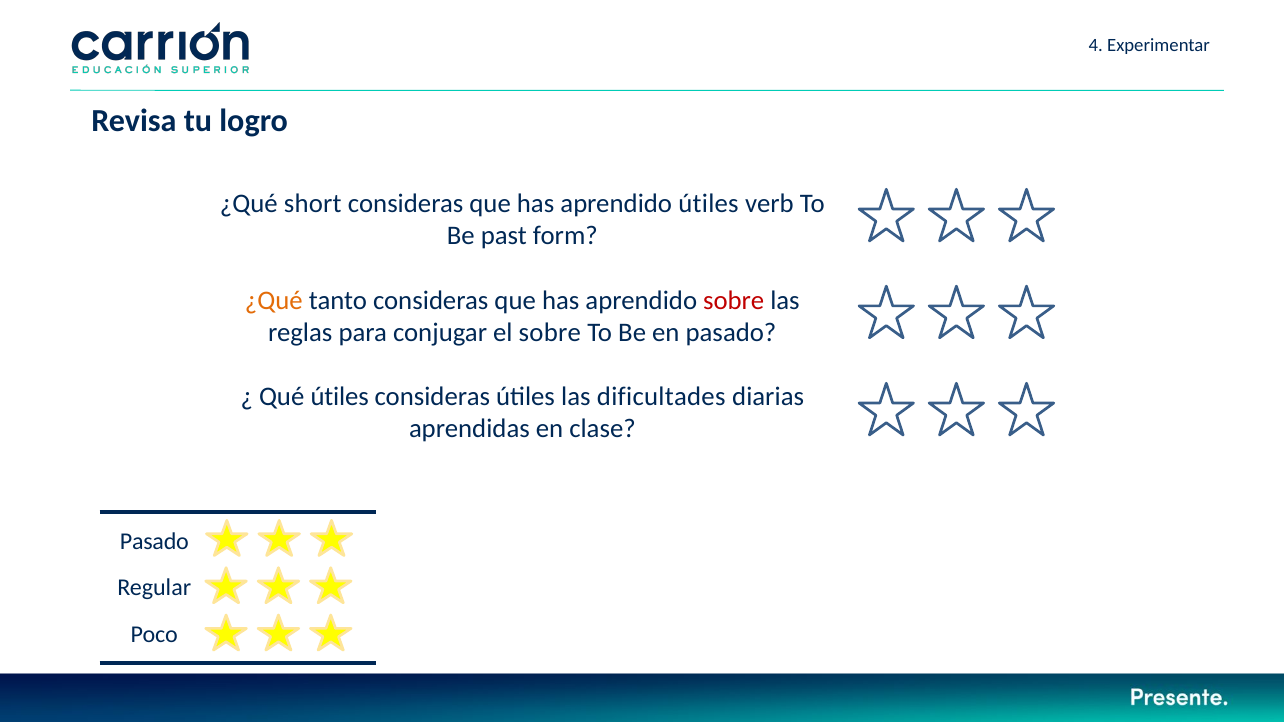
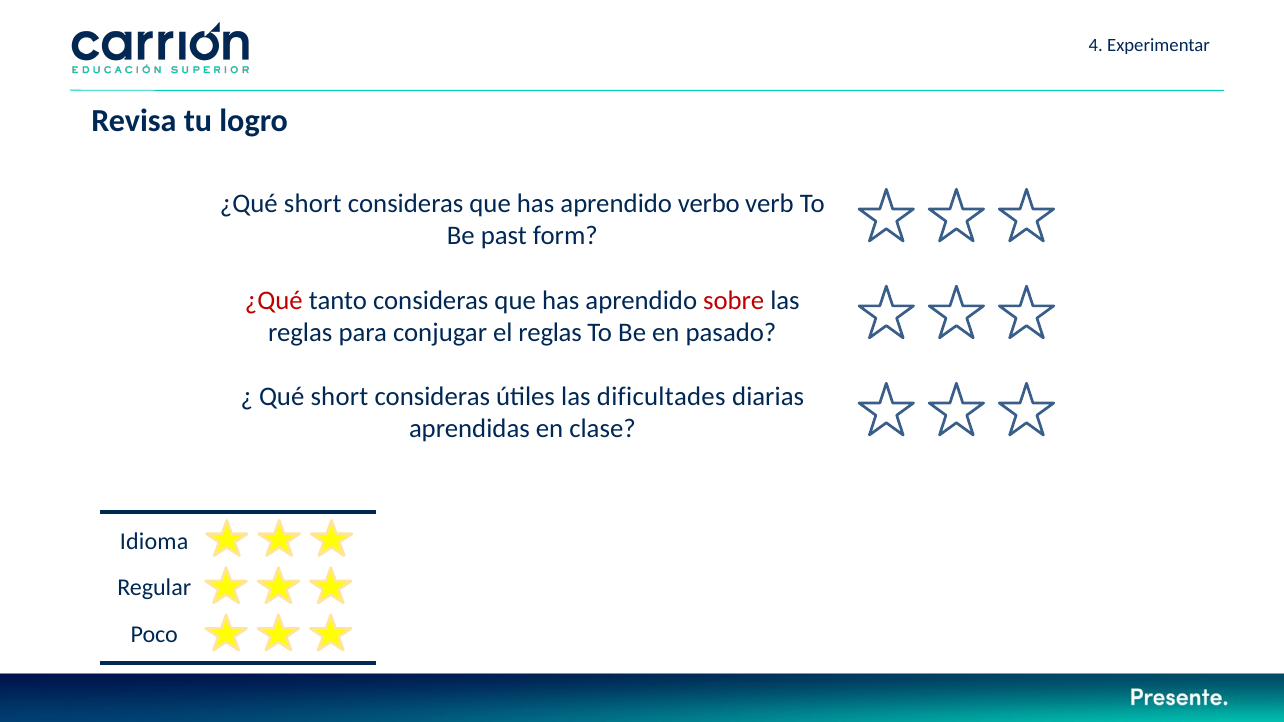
aprendido útiles: útiles -> verbo
¿Qué at (274, 300) colour: orange -> red
el sobre: sobre -> reglas
Qué útiles: útiles -> short
Pasado at (154, 542): Pasado -> Idioma
